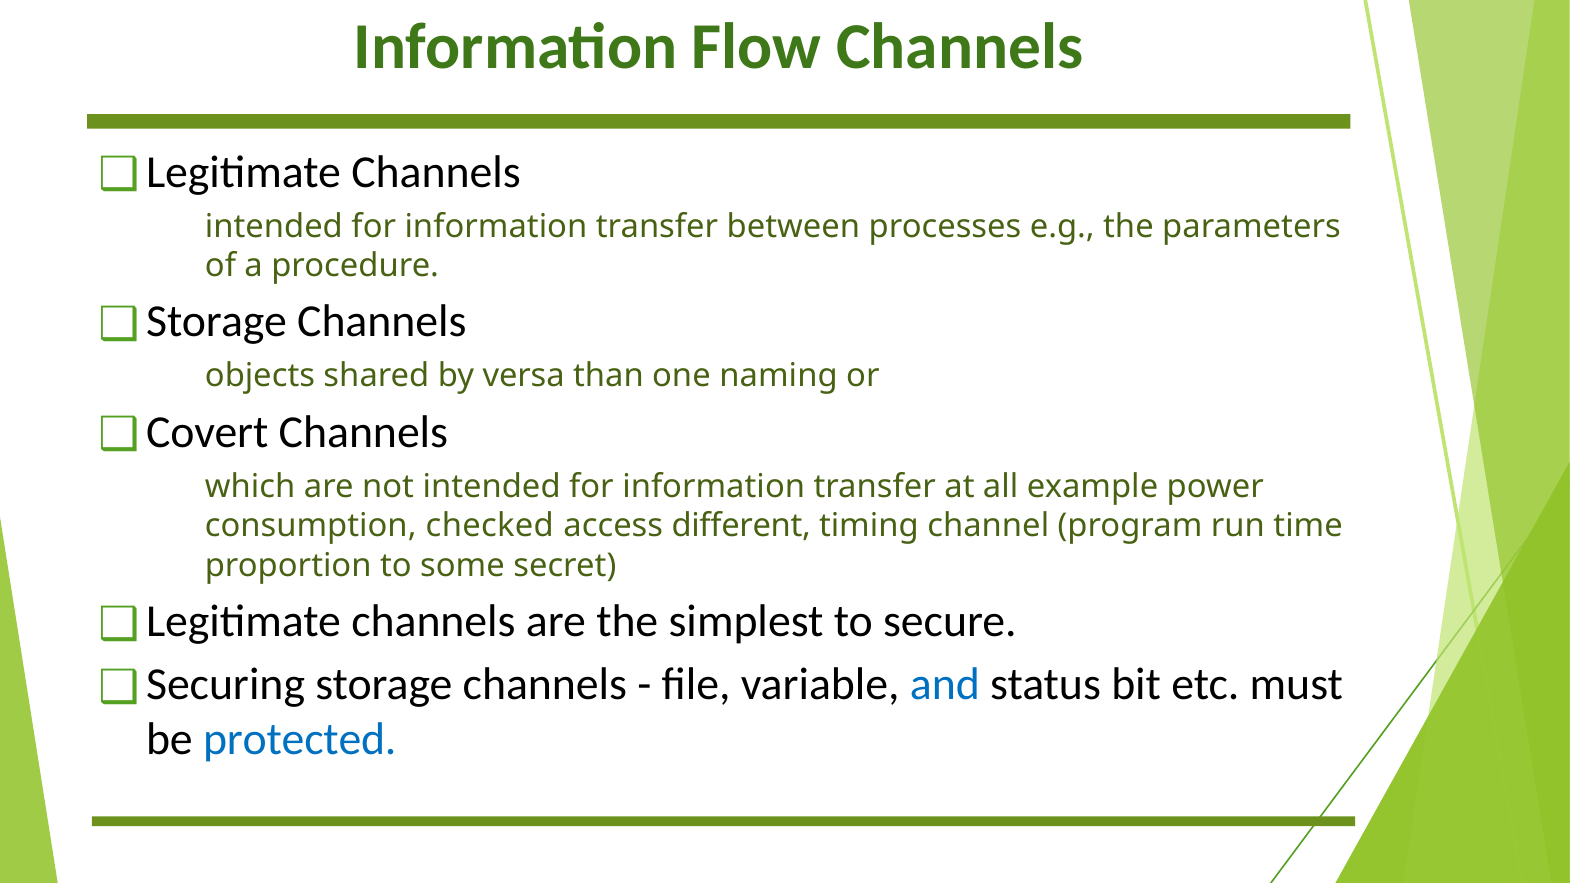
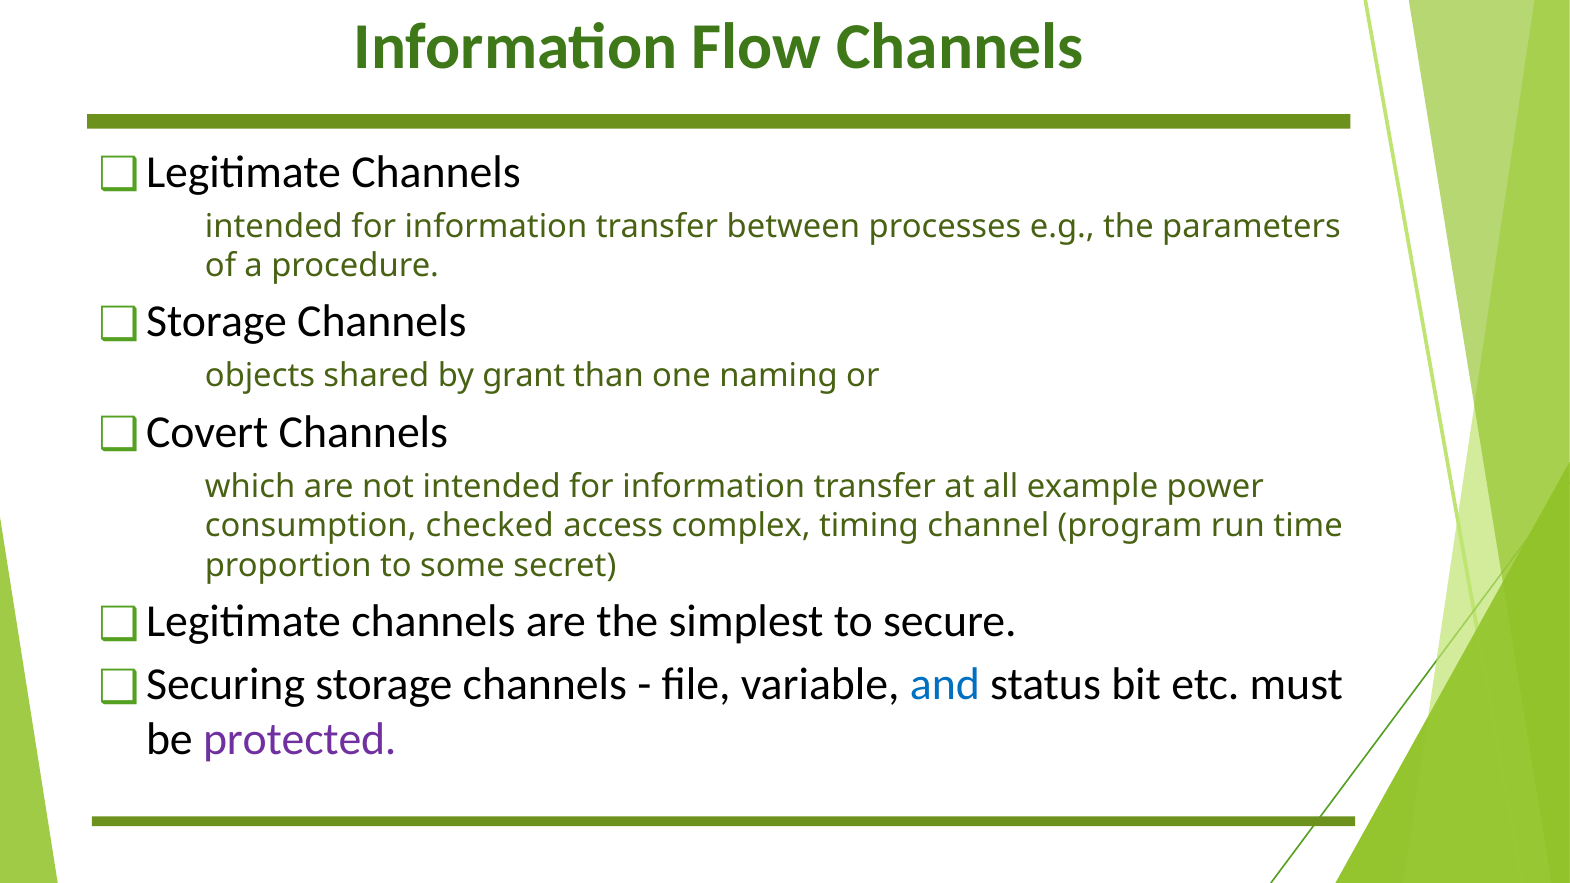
versa: versa -> grant
different: different -> complex
protected colour: blue -> purple
